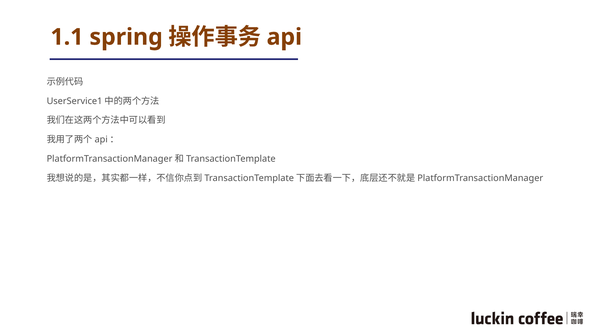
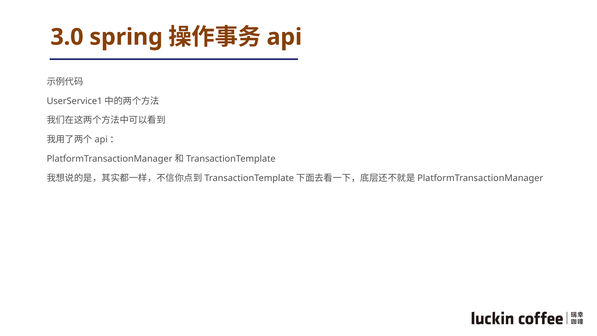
1.1: 1.1 -> 3.0
